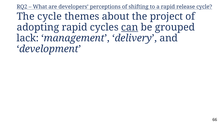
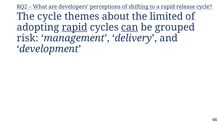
project: project -> limited
rapid at (75, 27) underline: none -> present
lack: lack -> risk
